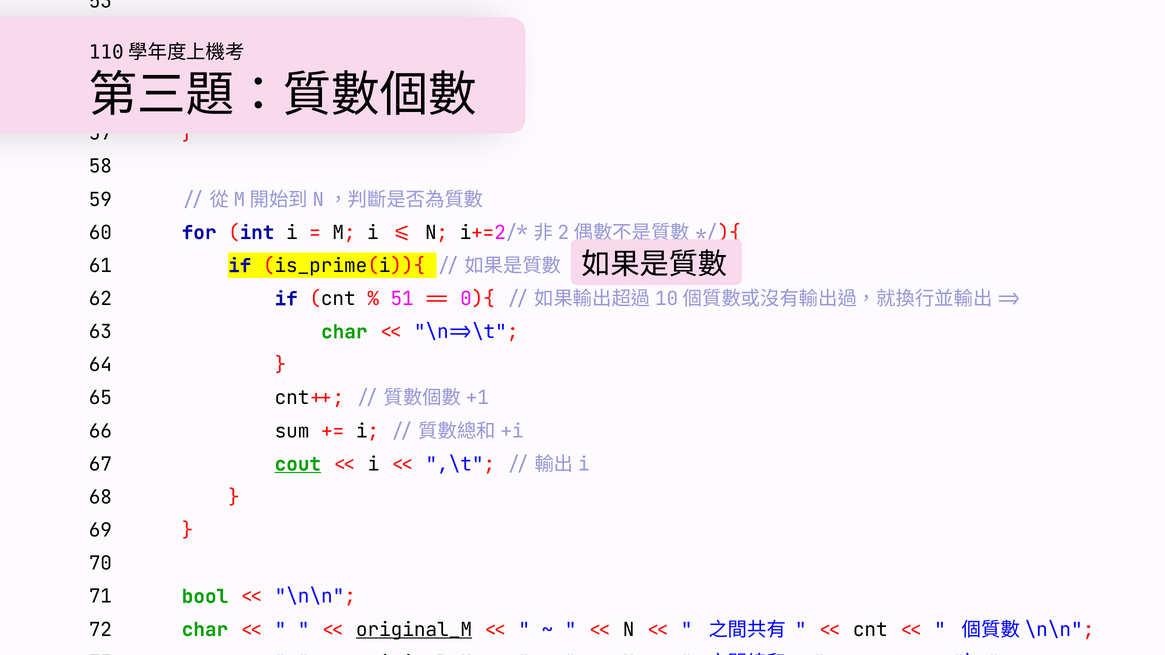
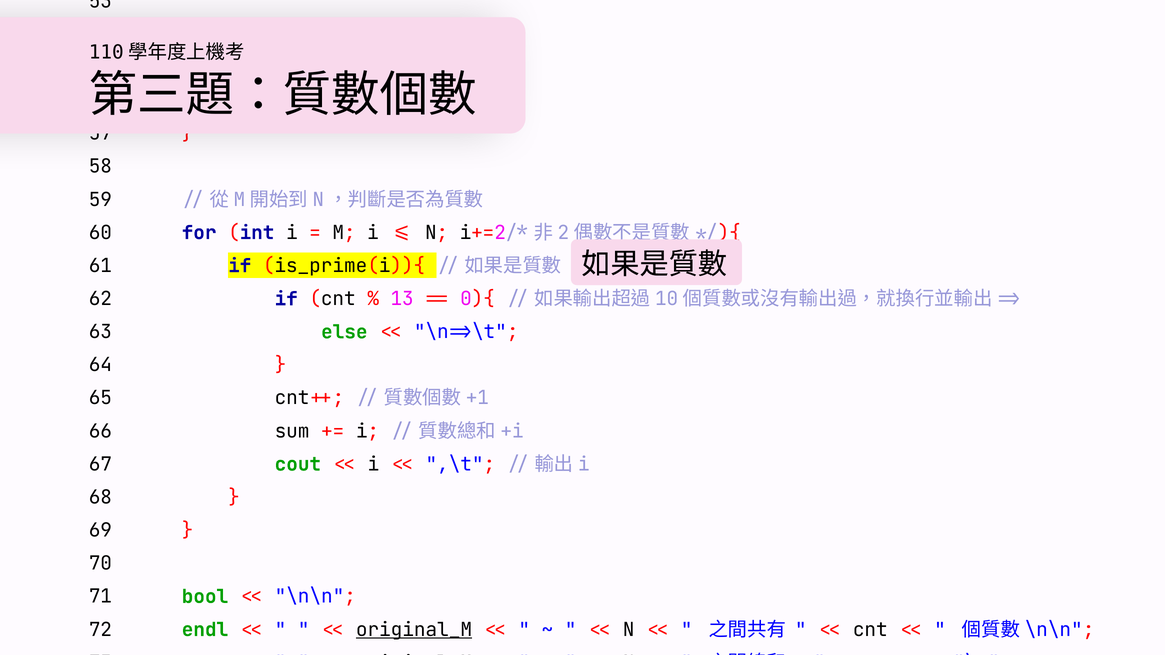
51 at (402, 299): 51 -> 13
63 char: char -> else
cout at (298, 464) underline: present -> none
72 char: char -> endl
